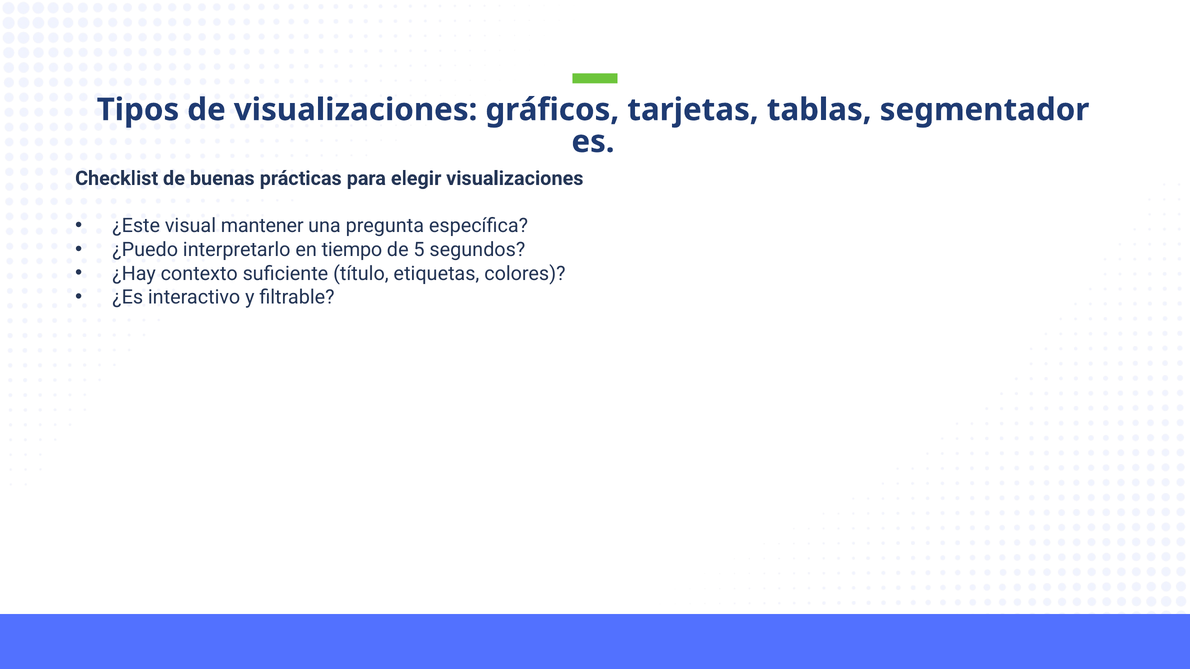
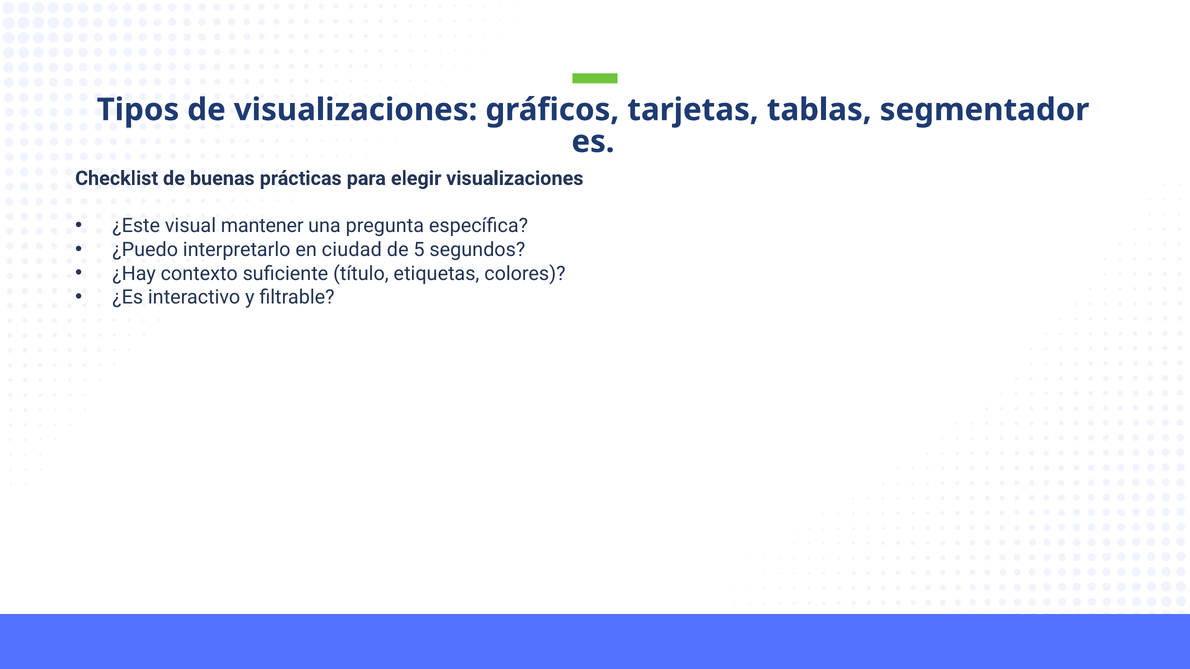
tiempo: tiempo -> ciudad
